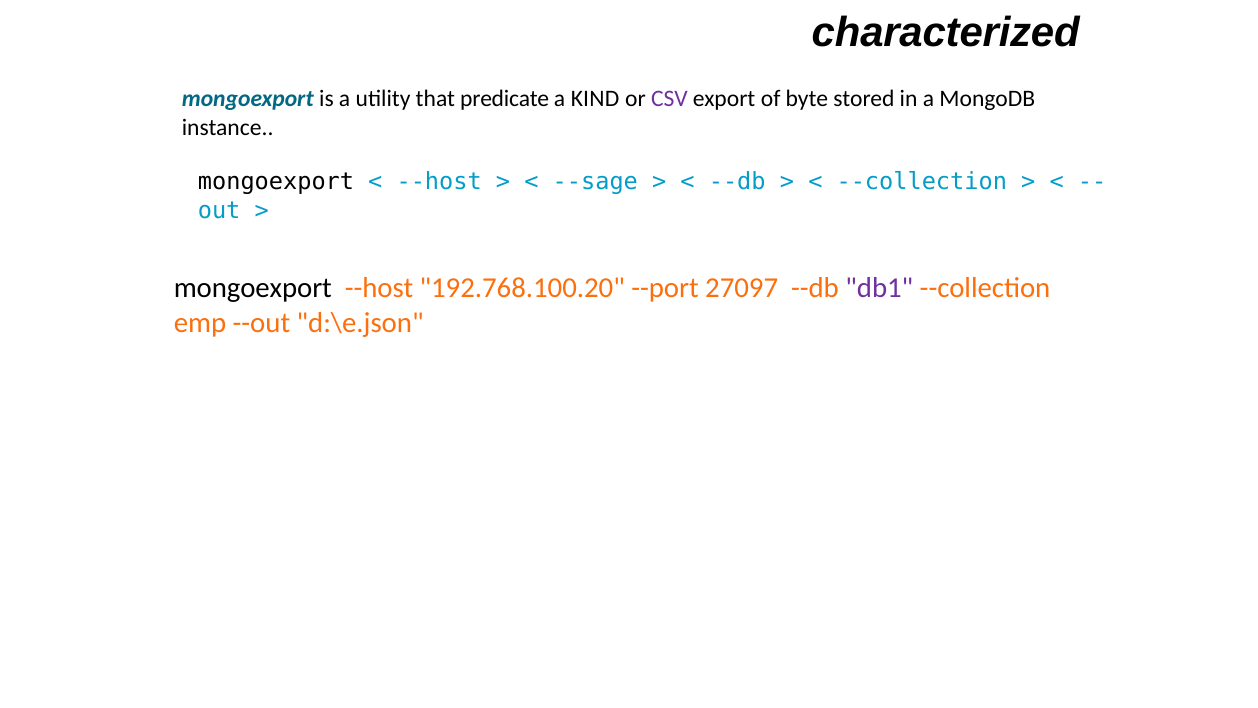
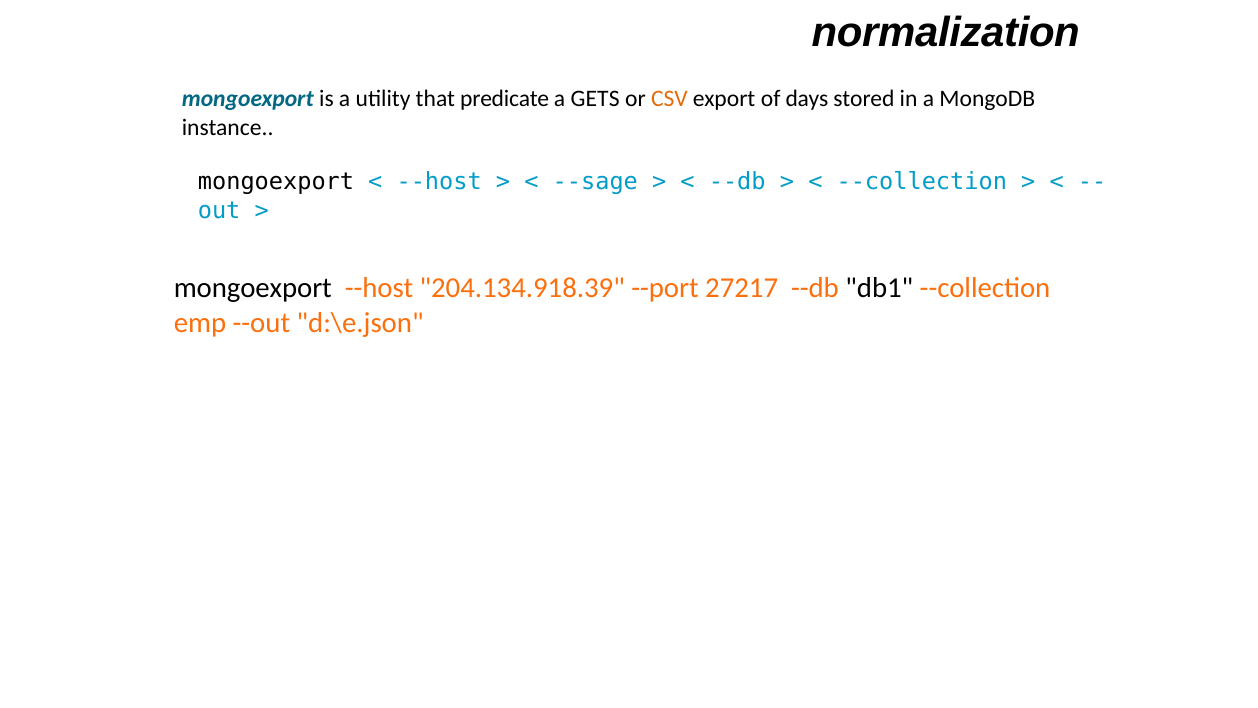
characterized: characterized -> normalization
KIND: KIND -> GETS
CSV colour: purple -> orange
byte: byte -> days
192.768.100.20: 192.768.100.20 -> 204.134.918.39
27097: 27097 -> 27217
db1 colour: purple -> black
